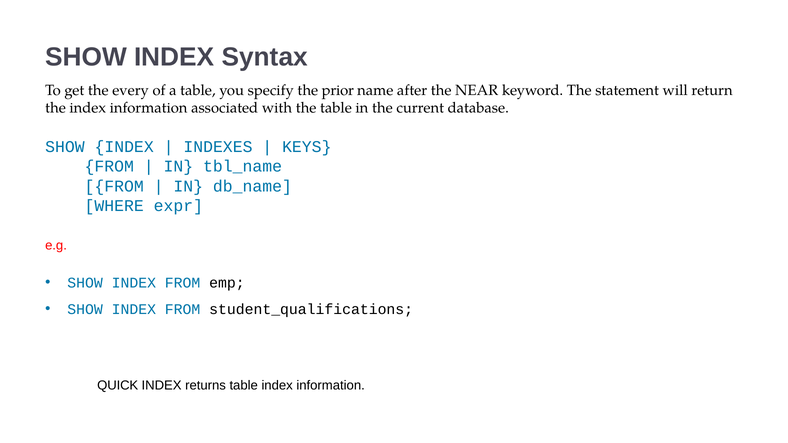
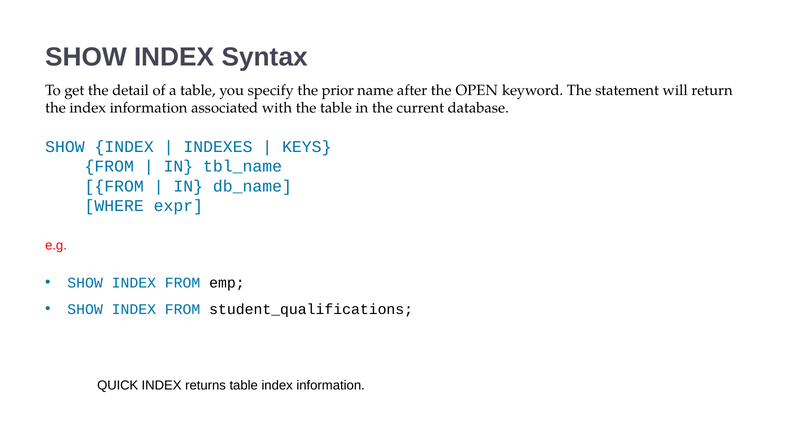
every: every -> detail
NEAR: NEAR -> OPEN
